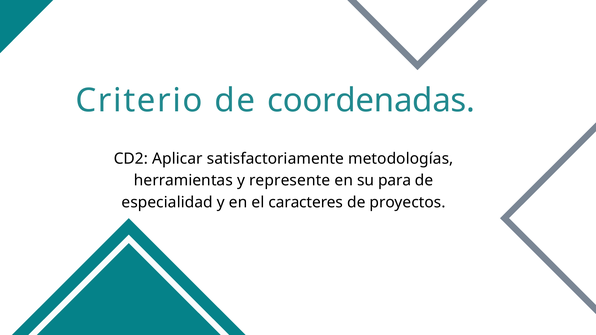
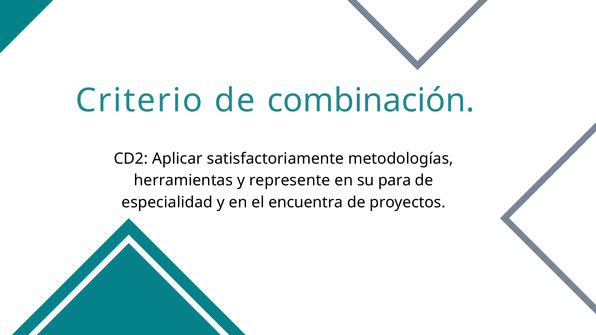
coordenadas: coordenadas -> combinación
caracteres: caracteres -> encuentra
